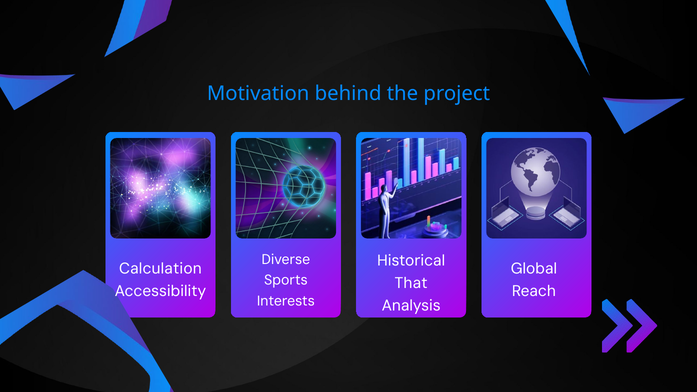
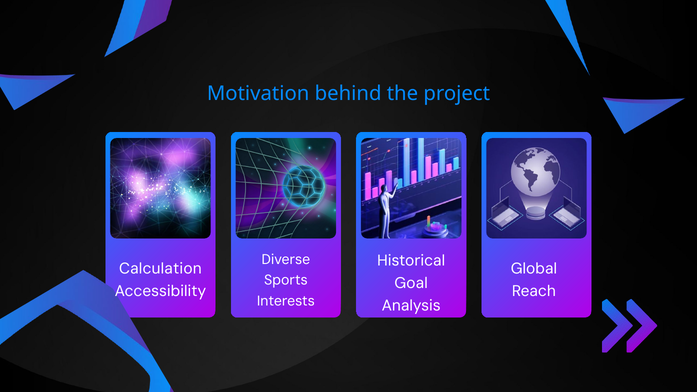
That: That -> Goal
